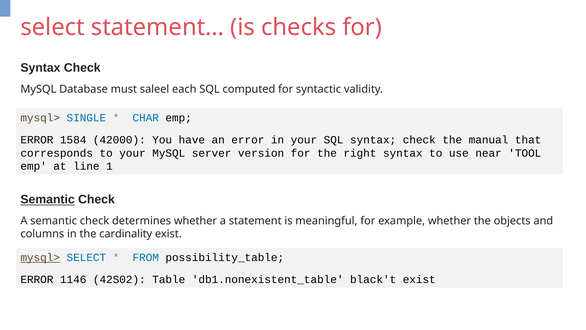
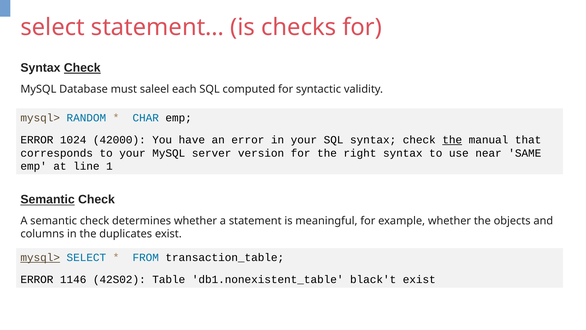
Check at (82, 68) underline: none -> present
SINGLE: SINGLE -> RANDOM
1584: 1584 -> 1024
the at (452, 140) underline: none -> present
TOOL: TOOL -> SAME
cardinality: cardinality -> duplicates
possibility_table: possibility_table -> transaction_table
